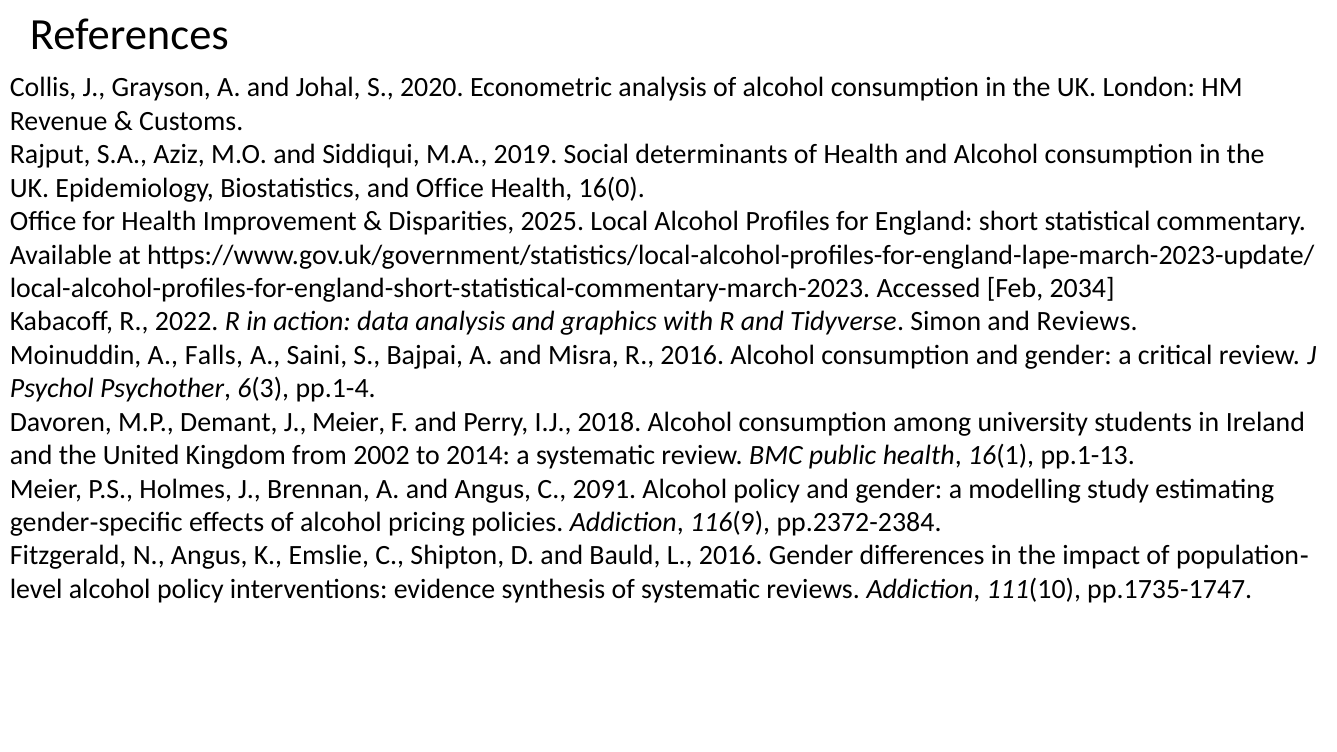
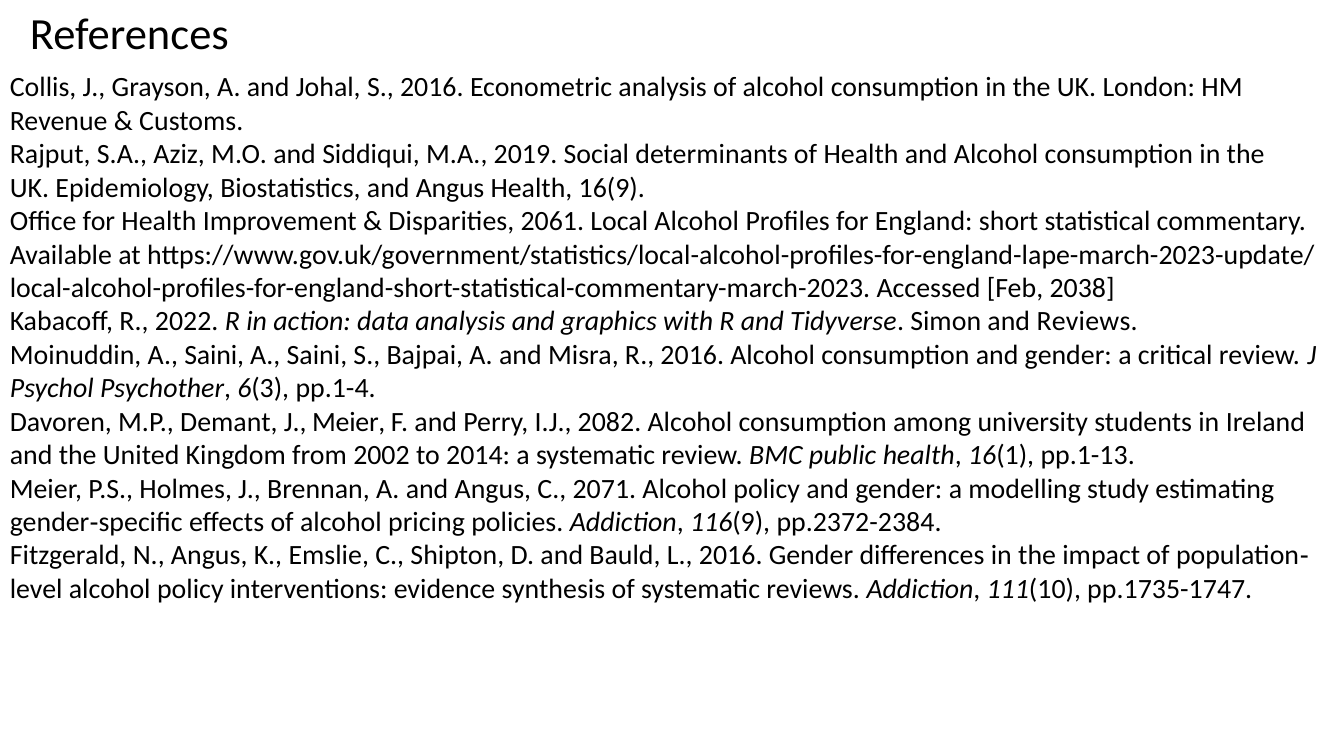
S 2020: 2020 -> 2016
Biostatistics and Office: Office -> Angus
16(0: 16(0 -> 16(9
2025: 2025 -> 2061
2034: 2034 -> 2038
Moinuddin A Falls: Falls -> Saini
2018: 2018 -> 2082
2091: 2091 -> 2071
